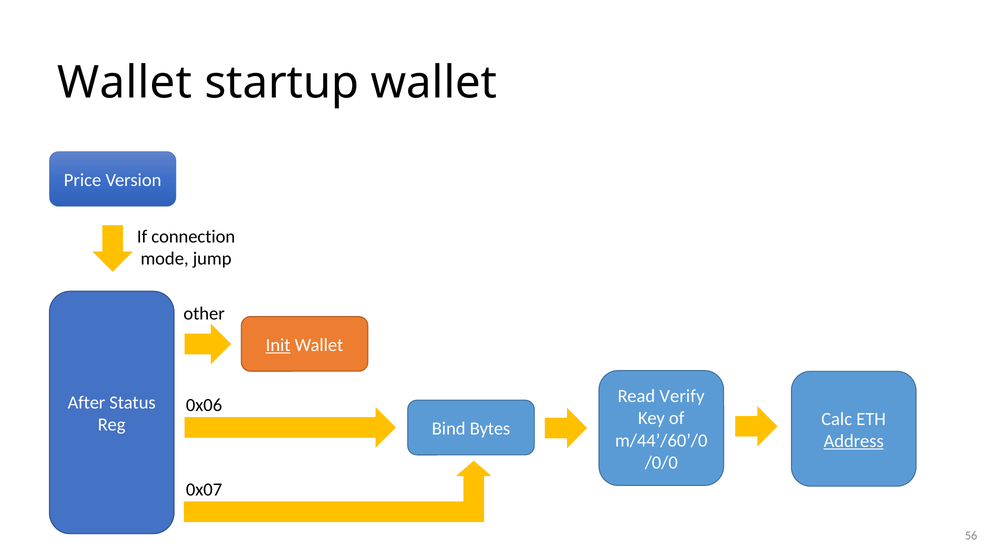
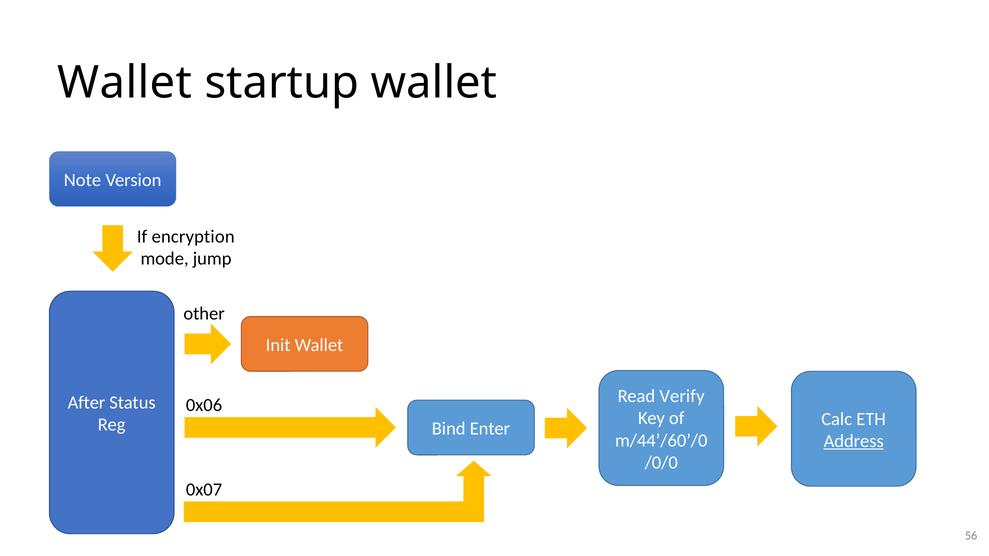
Price: Price -> Note
connection: connection -> encryption
Init underline: present -> none
Bytes: Bytes -> Enter
